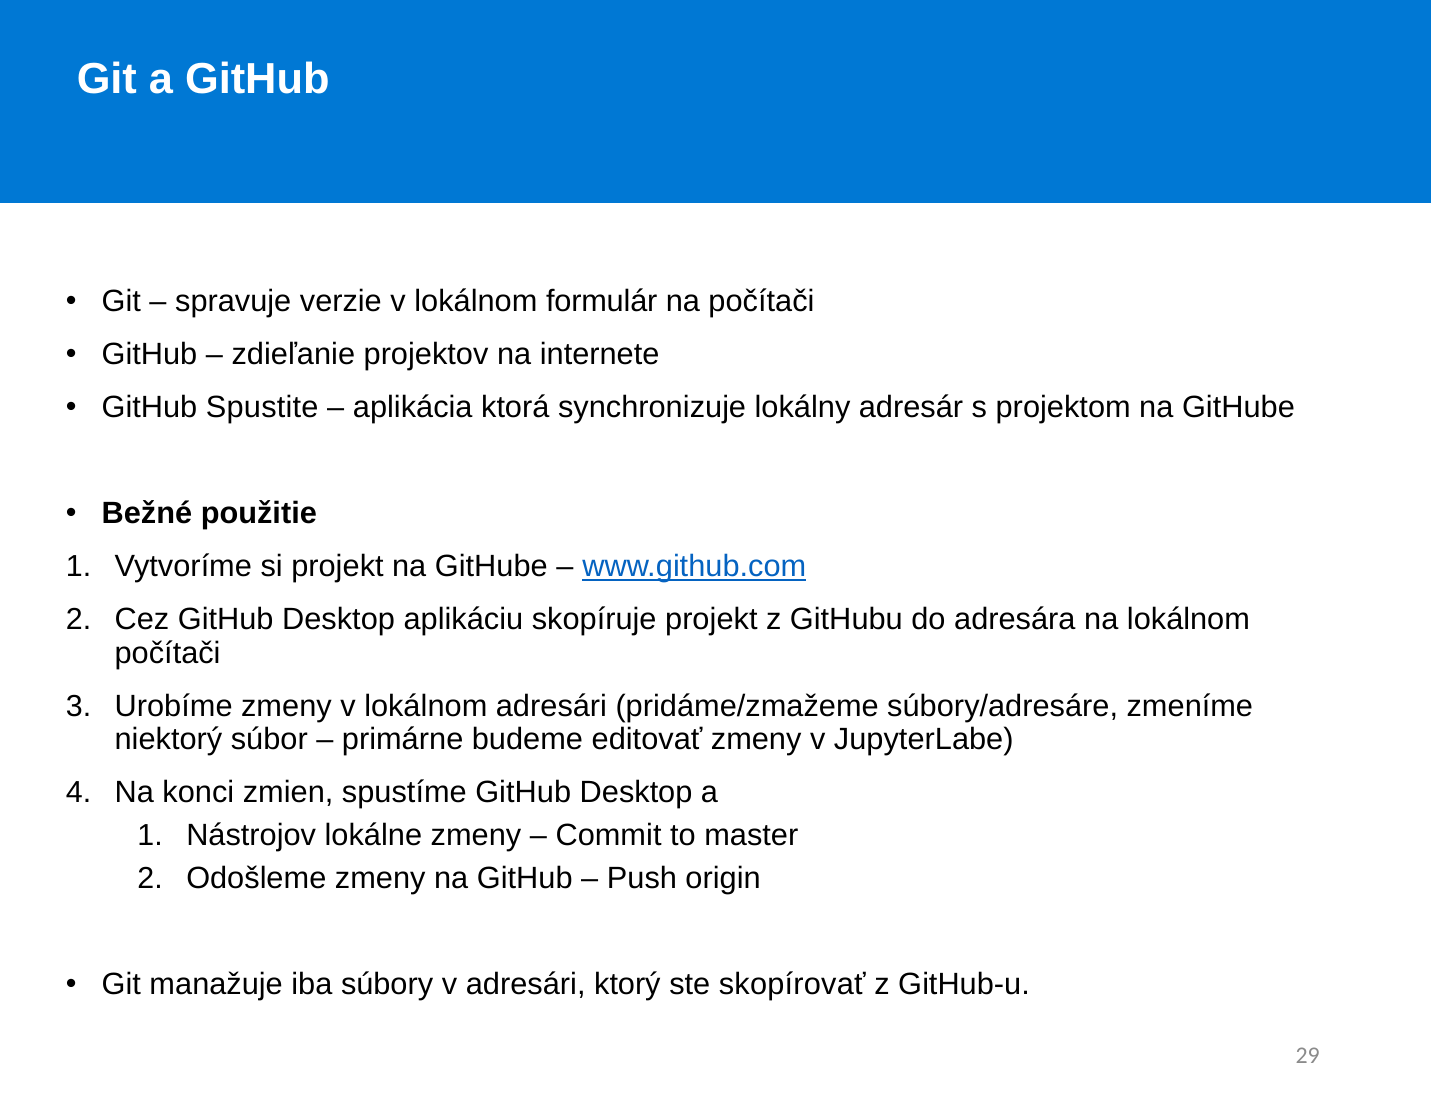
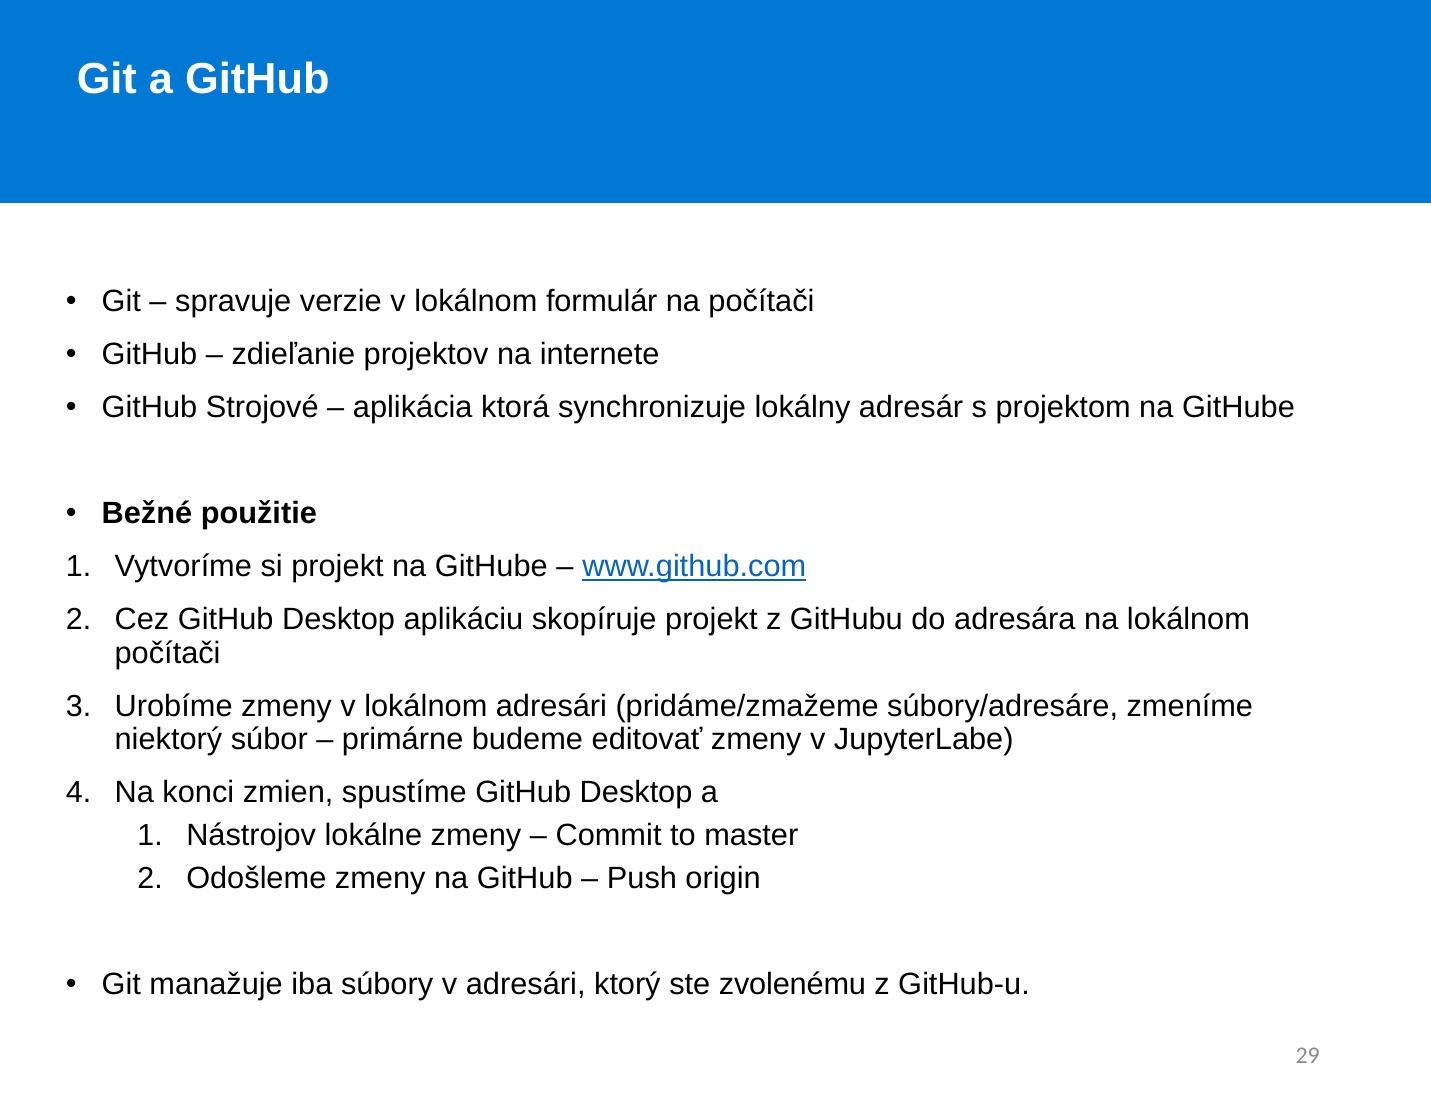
Spustite: Spustite -> Strojové
skopírovať: skopírovať -> zvolenému
